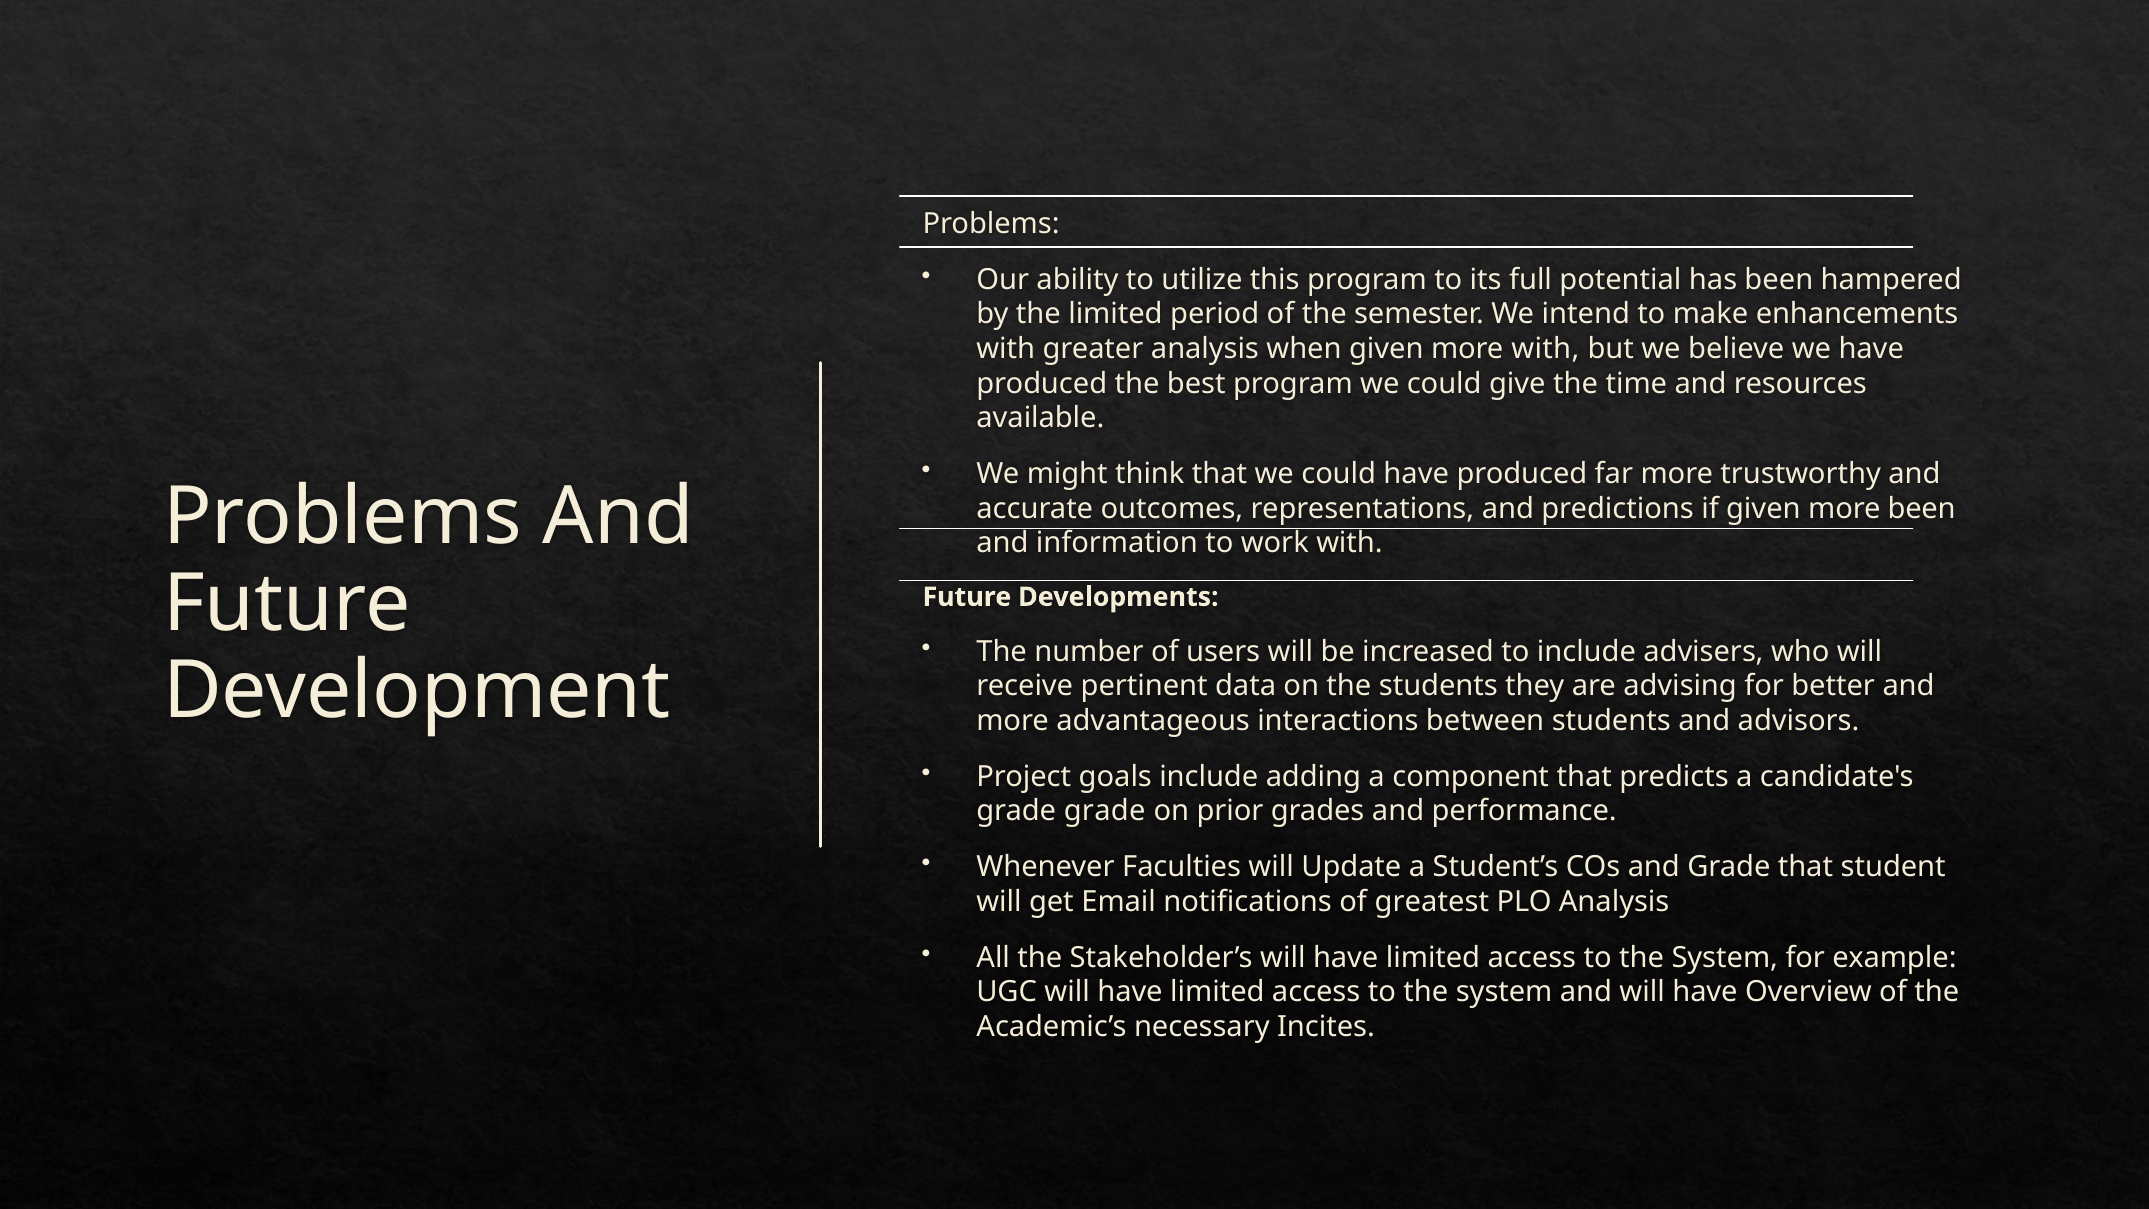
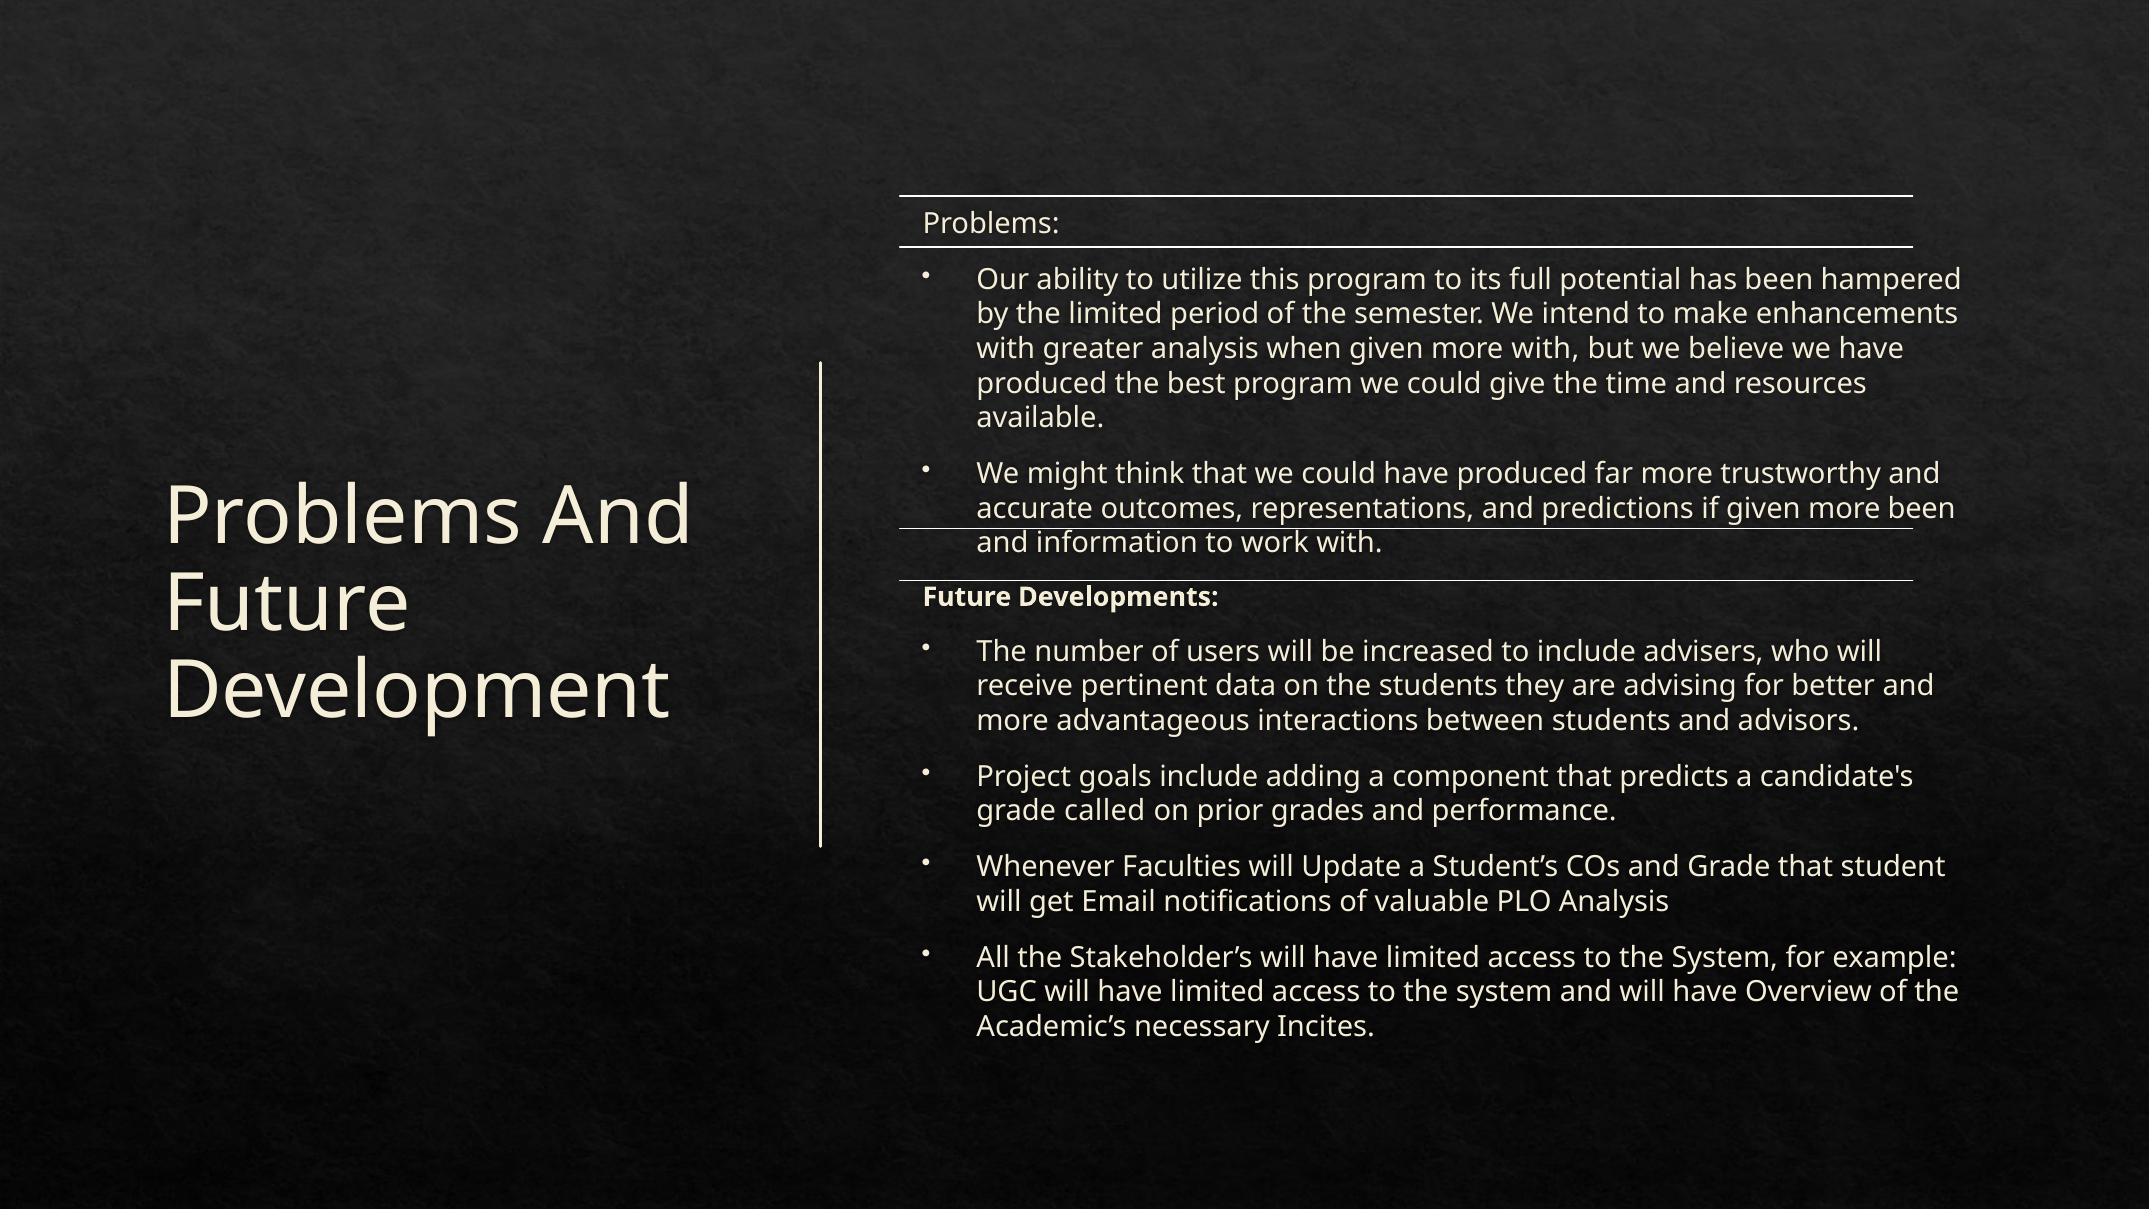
grade grade: grade -> called
greatest: greatest -> valuable
